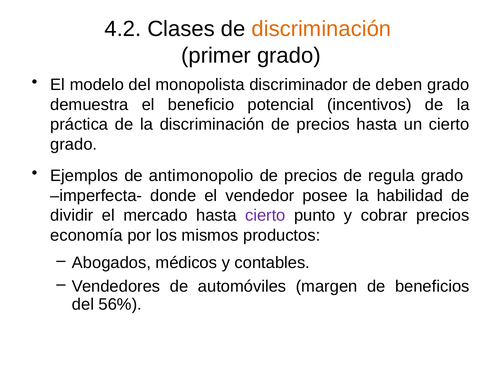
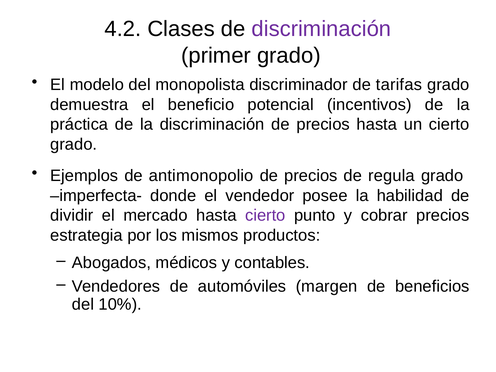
discriminación at (321, 29) colour: orange -> purple
deben: deben -> tarifas
economía: economía -> estrategia
56%: 56% -> 10%
